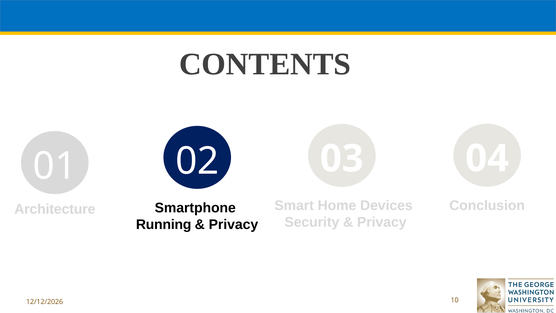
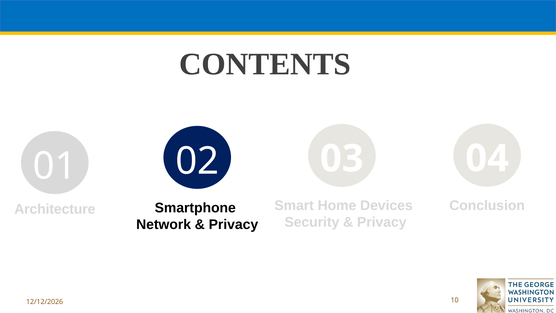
Running: Running -> Network
